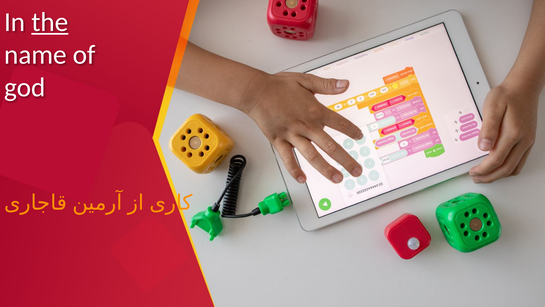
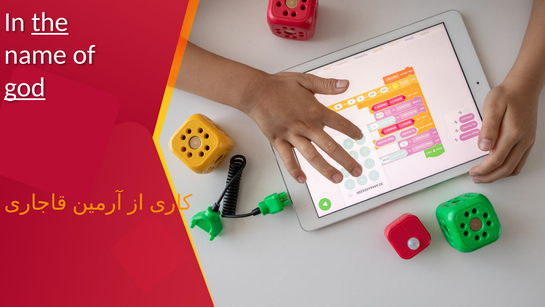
god underline: none -> present
